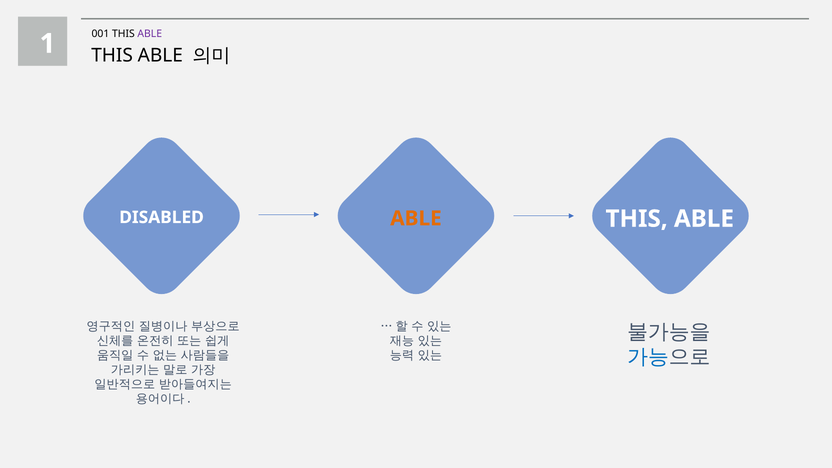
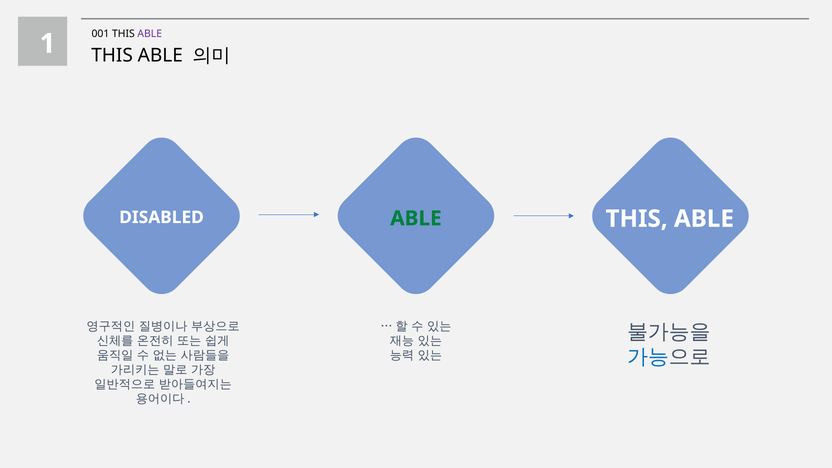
ABLE at (416, 218) colour: orange -> green
